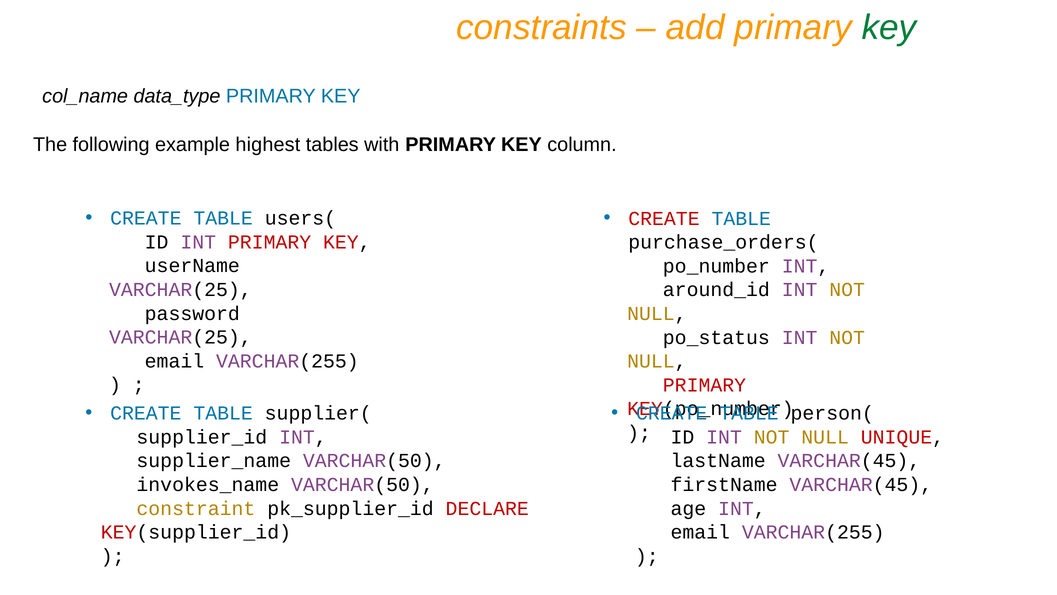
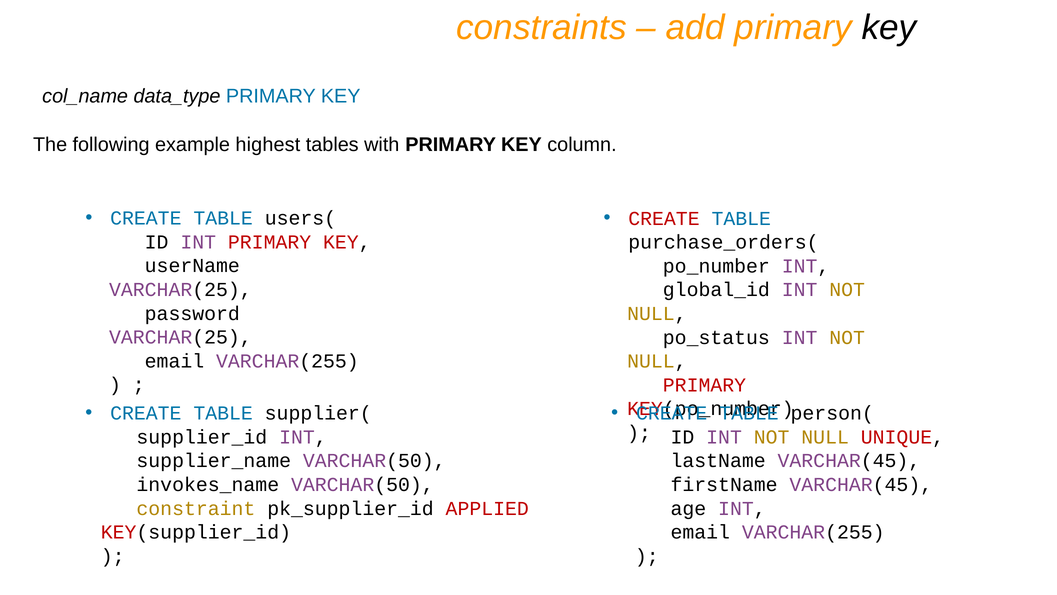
key at (889, 28) colour: green -> black
around_id: around_id -> global_id
DECLARE: DECLARE -> APPLIED
